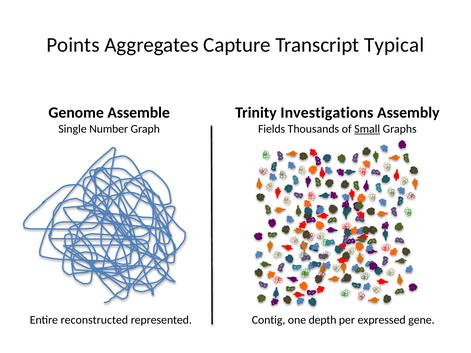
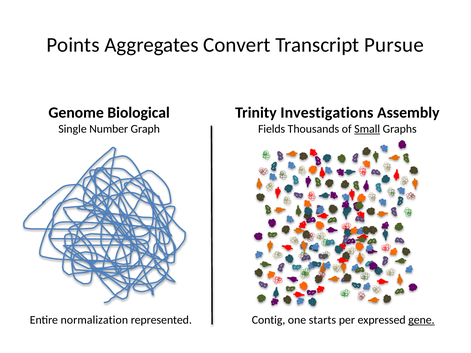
Capture: Capture -> Convert
Typical: Typical -> Pursue
Assemble: Assemble -> Biological
depth: depth -> starts
gene underline: none -> present
reconstructed: reconstructed -> normalization
